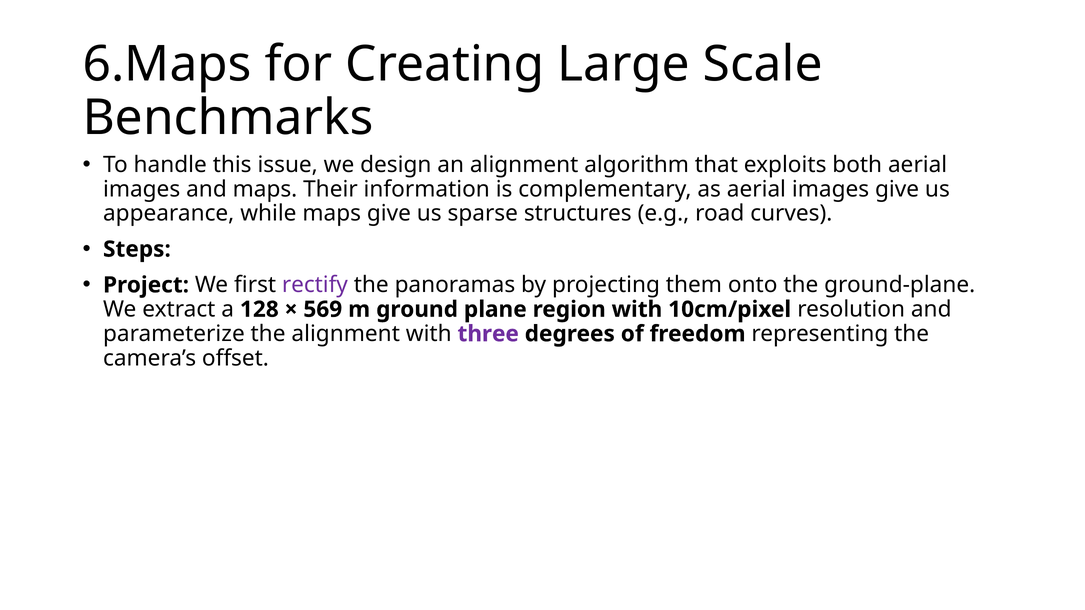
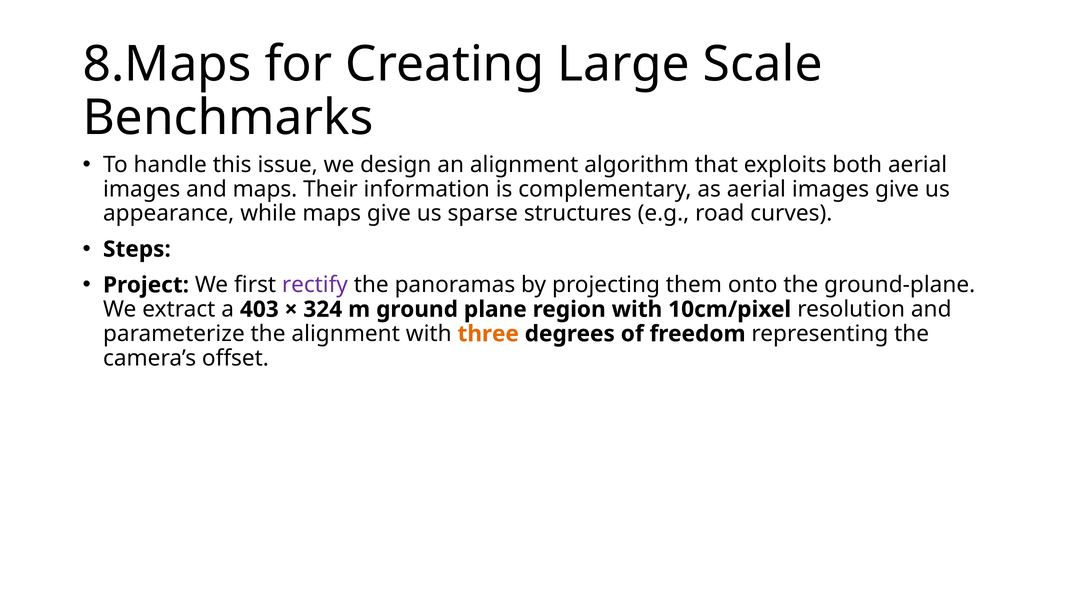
6.Maps: 6.Maps -> 8.Maps
128: 128 -> 403
569: 569 -> 324
three colour: purple -> orange
